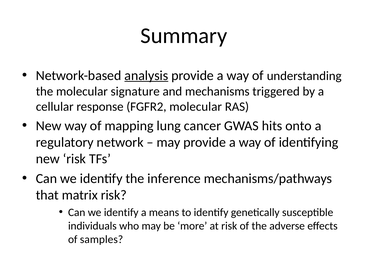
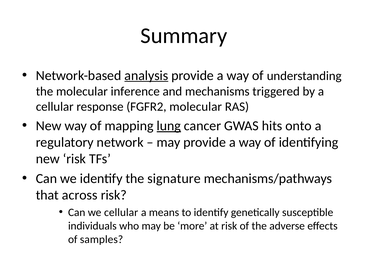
signature: signature -> inference
lung underline: none -> present
inference: inference -> signature
matrix: matrix -> across
identify at (121, 212): identify -> cellular
